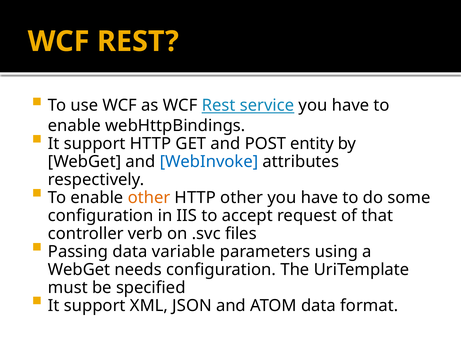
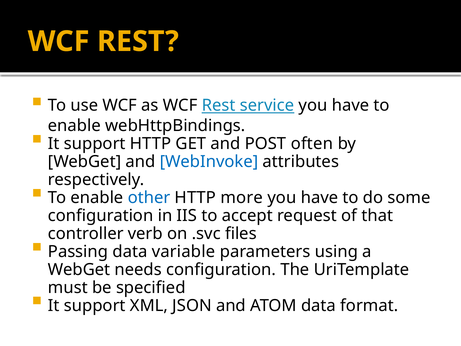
entity: entity -> often
other at (149, 198) colour: orange -> blue
HTTP other: other -> more
